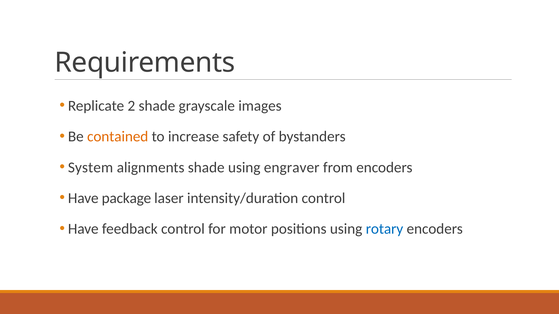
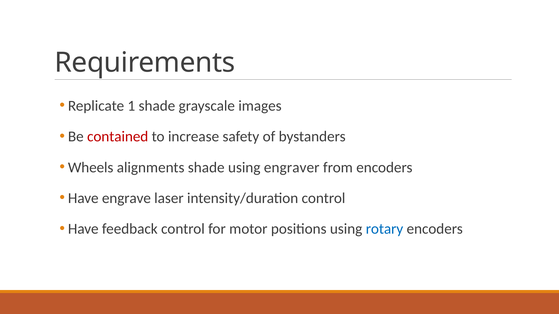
2: 2 -> 1
contained colour: orange -> red
System: System -> Wheels
package: package -> engrave
